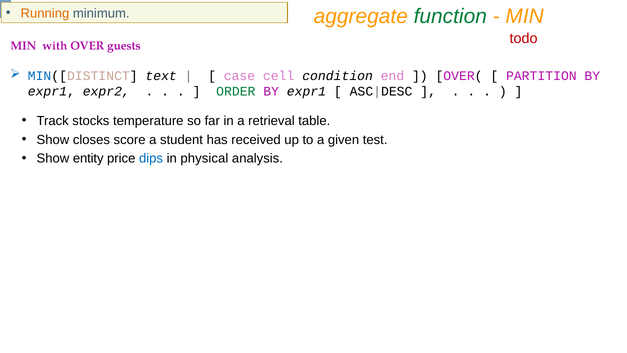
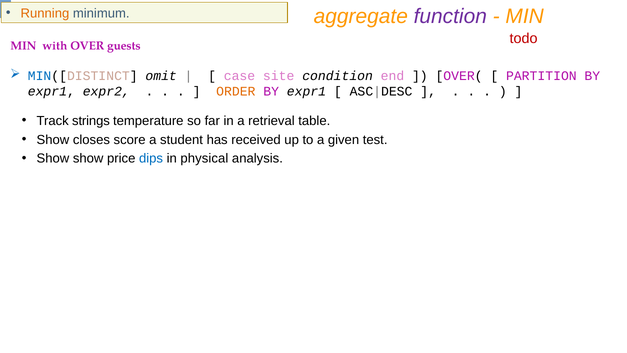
function colour: green -> purple
text: text -> omit
cell: cell -> site
ORDER colour: green -> orange
stocks: stocks -> strings
Show entity: entity -> show
